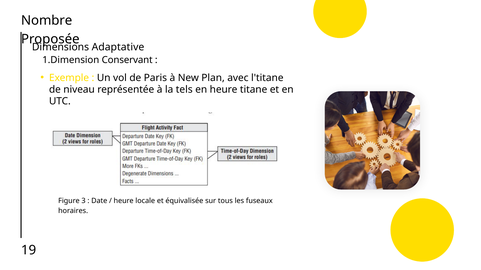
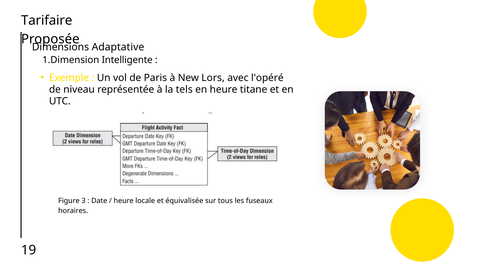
Nombre: Nombre -> Tarifaire
Conservant: Conservant -> Intelligente
Plan: Plan -> Lors
l'titane: l'titane -> l'opéré
